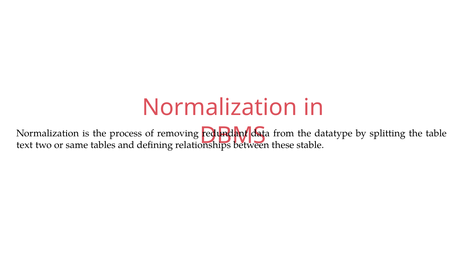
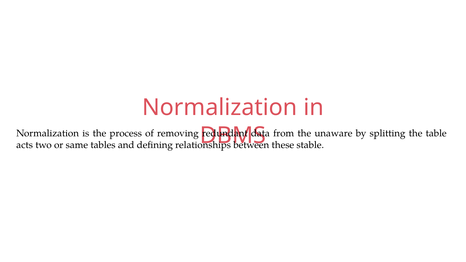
datatype: datatype -> unaware
text: text -> acts
